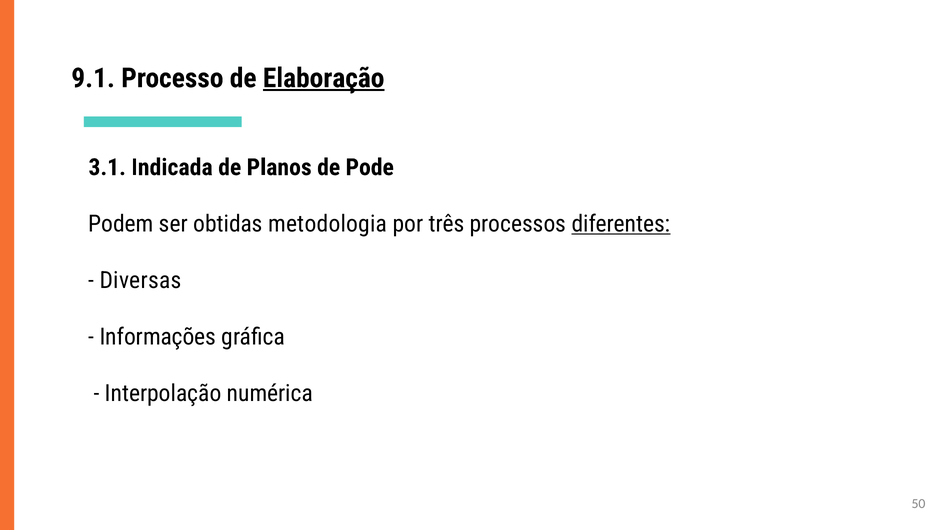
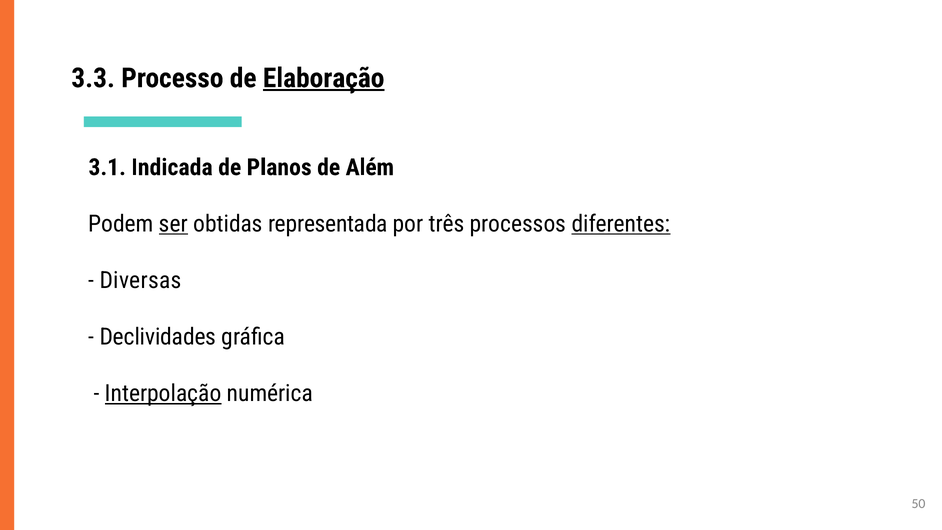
9.1: 9.1 -> 3.3
Pode: Pode -> Além
ser underline: none -> present
metodologia: metodologia -> representada
Informações: Informações -> Declividades
Interpolação underline: none -> present
